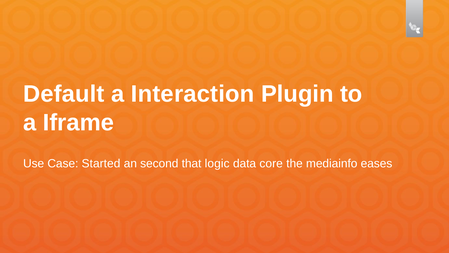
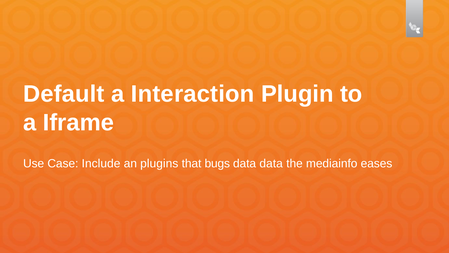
Started: Started -> Include
second: second -> plugins
logic: logic -> bugs
data core: core -> data
